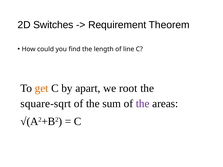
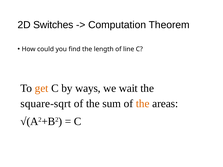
Requirement: Requirement -> Computation
apart: apart -> ways
root: root -> wait
the at (143, 104) colour: purple -> orange
